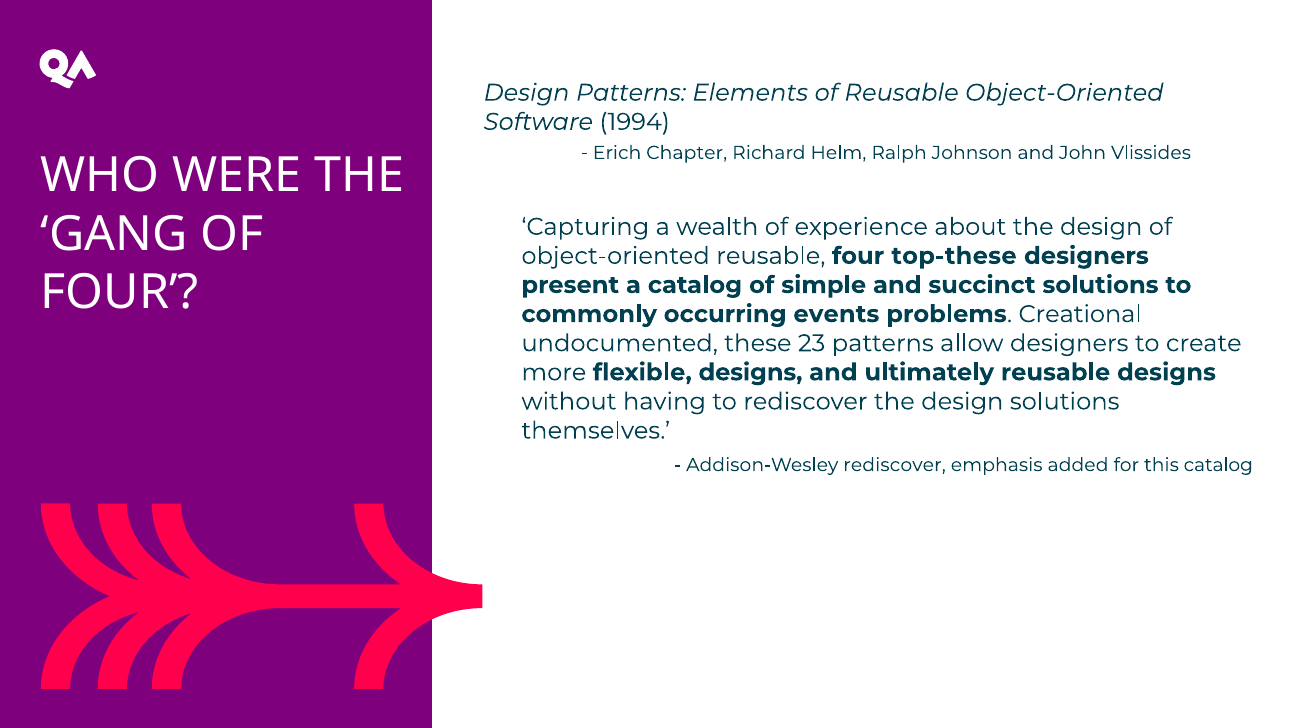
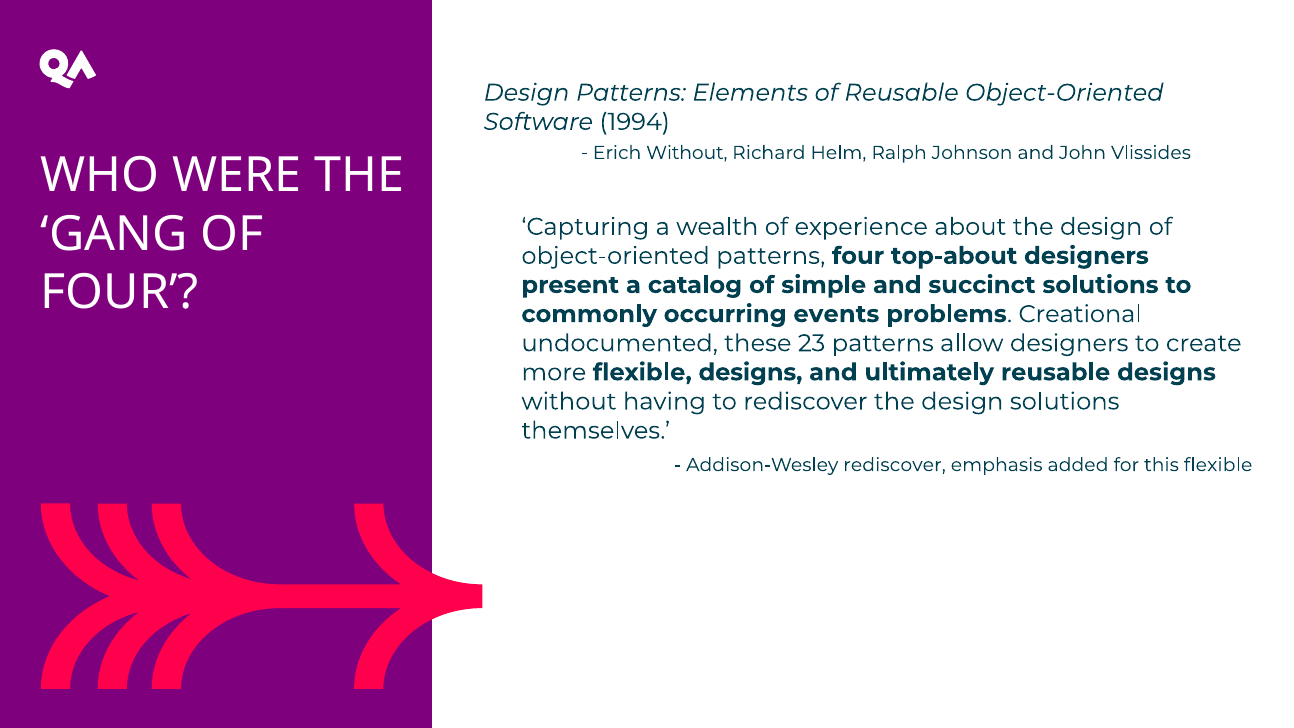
Erich Chapter: Chapter -> Without
object-oriented reusable: reusable -> patterns
top-these: top-these -> top-about
this catalog: catalog -> flexible
